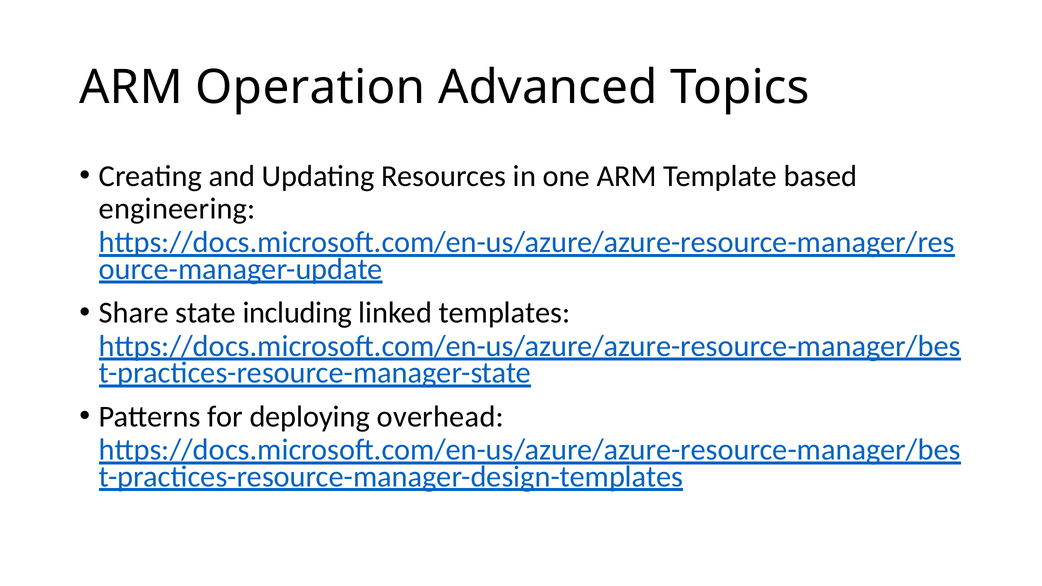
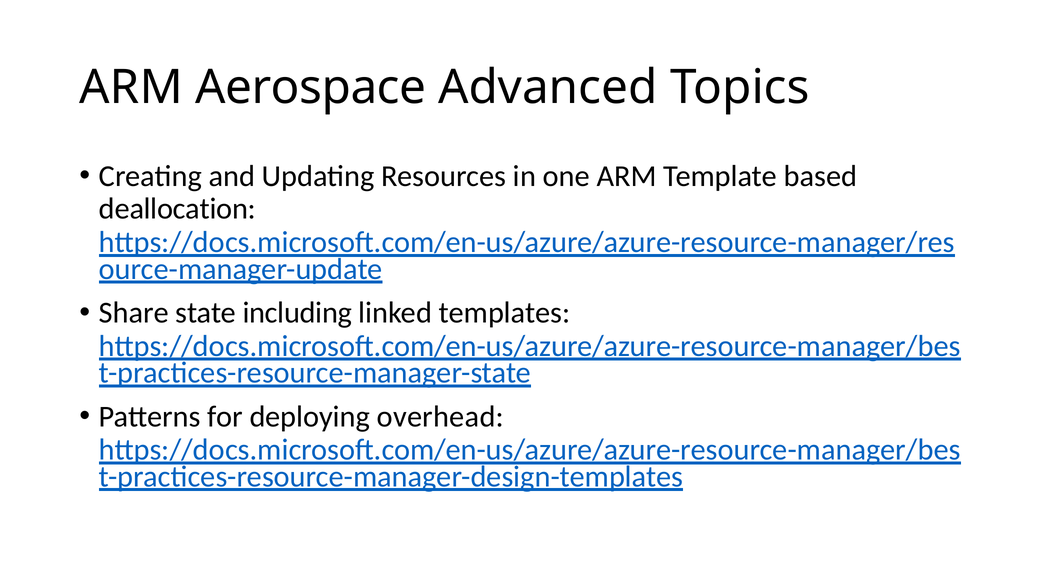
Operation: Operation -> Aerospace
engineering: engineering -> deallocation
